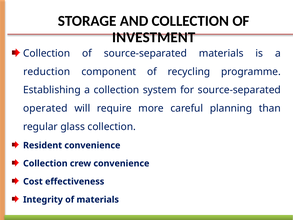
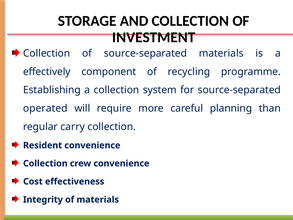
reduction: reduction -> effectively
glass: glass -> carry
